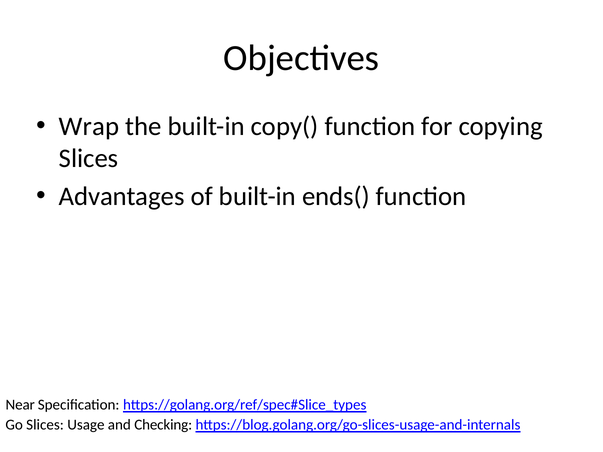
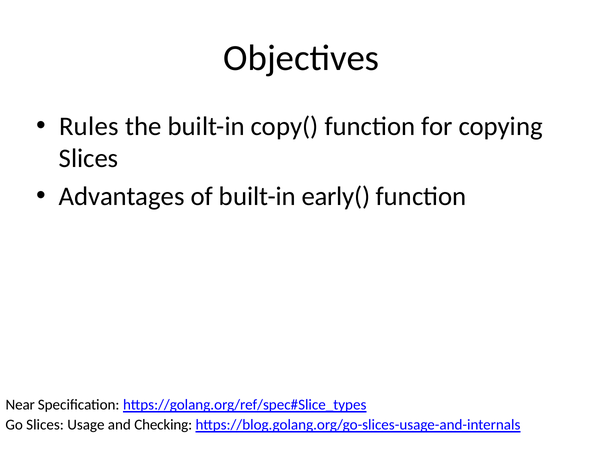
Wrap: Wrap -> Rules
ends(: ends( -> early(
